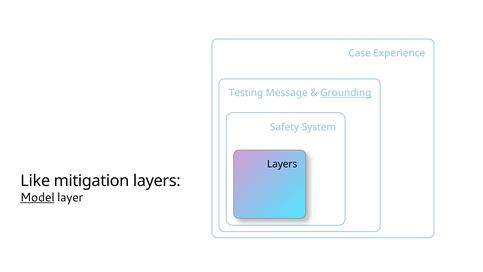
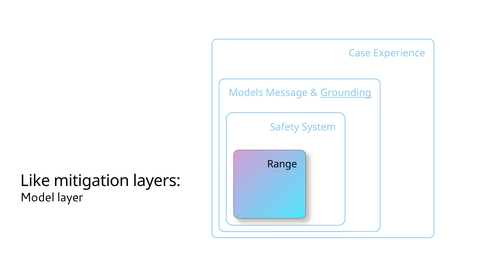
Testing: Testing -> Models
Layers at (282, 164): Layers -> Range
Model underline: present -> none
